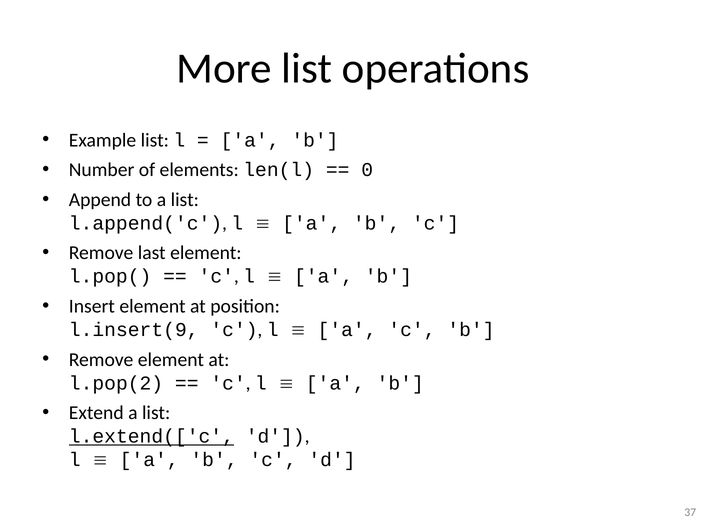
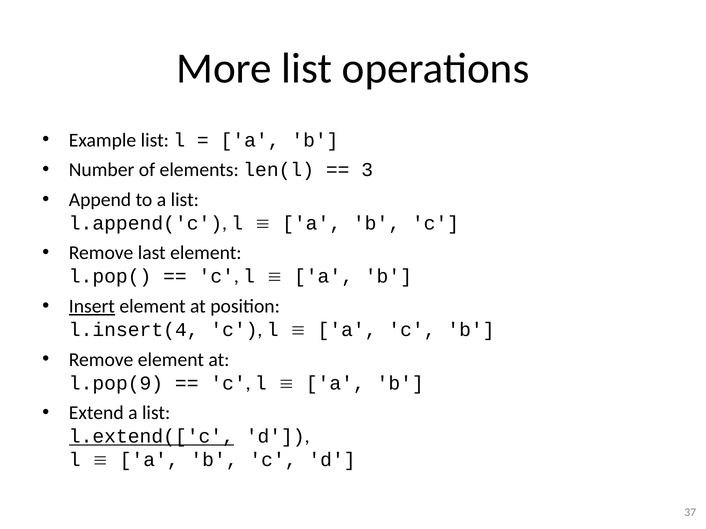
0: 0 -> 3
Insert underline: none -> present
l.insert(9: l.insert(9 -> l.insert(4
l.pop(2: l.pop(2 -> l.pop(9
